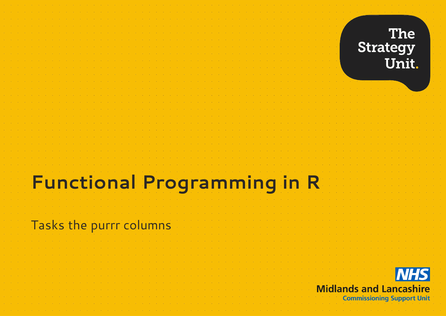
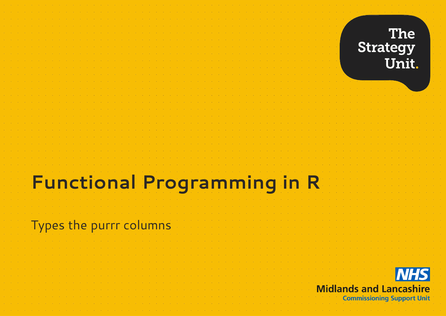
Tasks: Tasks -> Types
